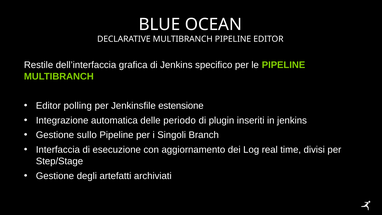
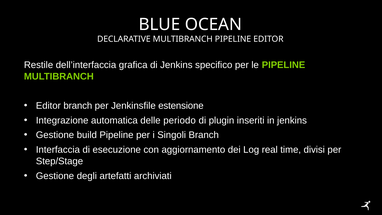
Editor polling: polling -> branch
sullo: sullo -> build
